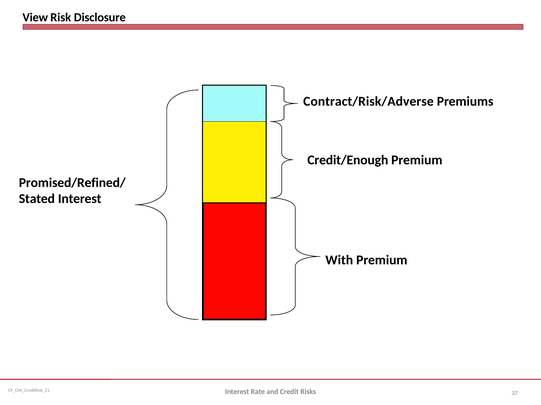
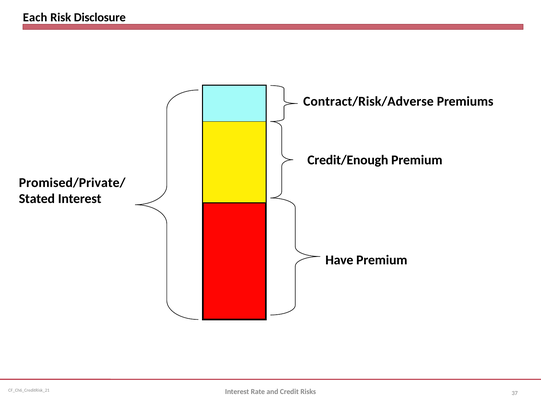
View: View -> Each
Promised/Refined/: Promised/Refined/ -> Promised/Private/
With: With -> Have
